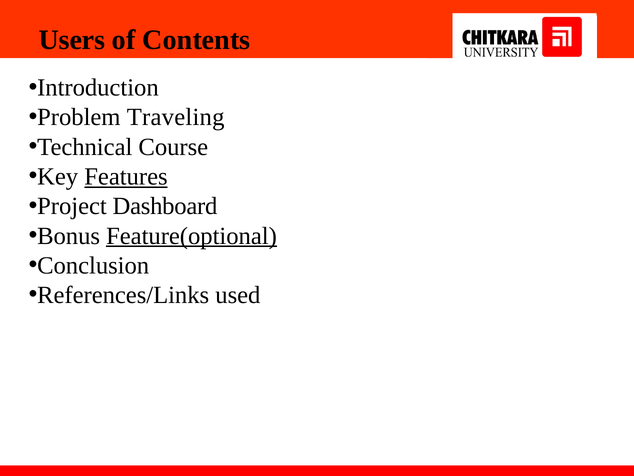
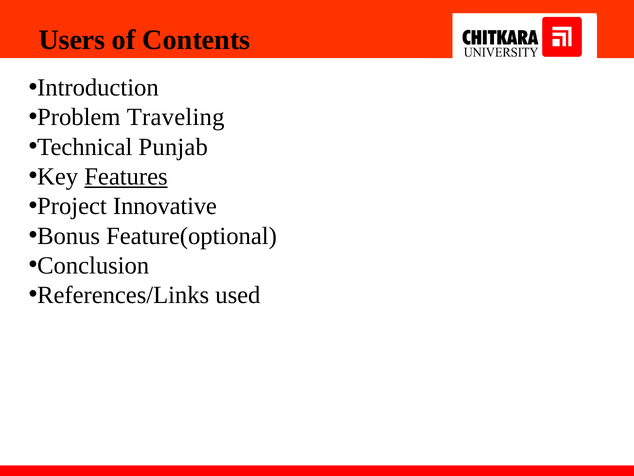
Course: Course -> Punjab
Dashboard: Dashboard -> Innovative
Feature(optional underline: present -> none
